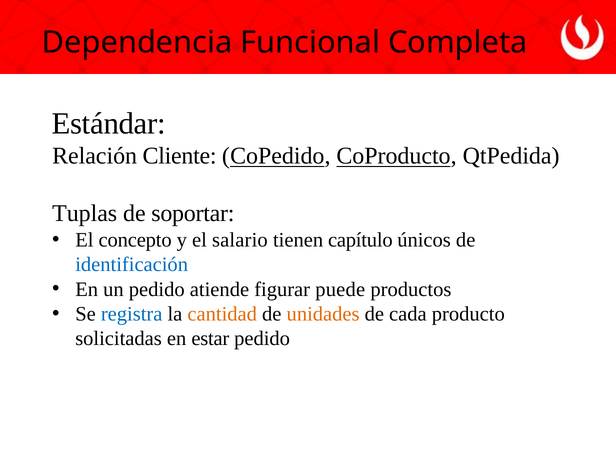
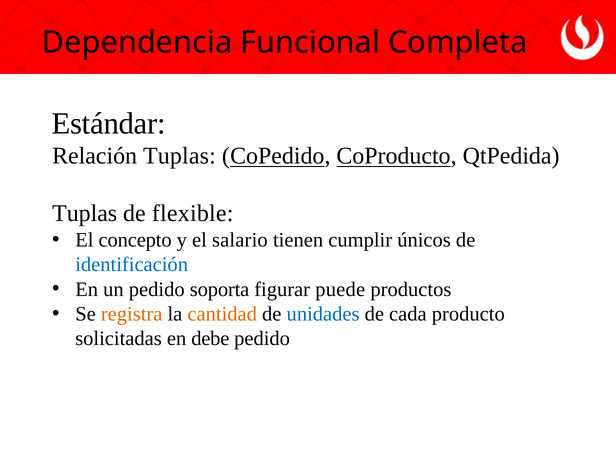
Relación Cliente: Cliente -> Tuplas
soportar: soportar -> flexible
capítulo: capítulo -> cumplir
atiende: atiende -> soporta
registra colour: blue -> orange
unidades colour: orange -> blue
estar: estar -> debe
